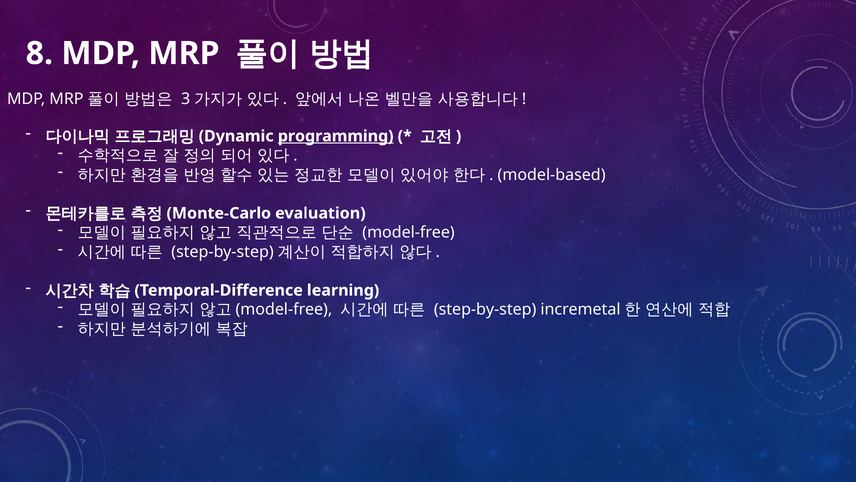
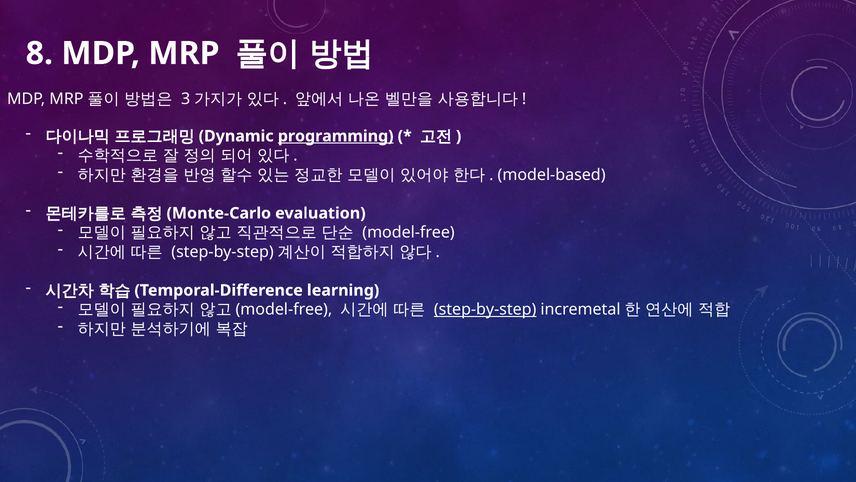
step-by-step underline: none -> present
